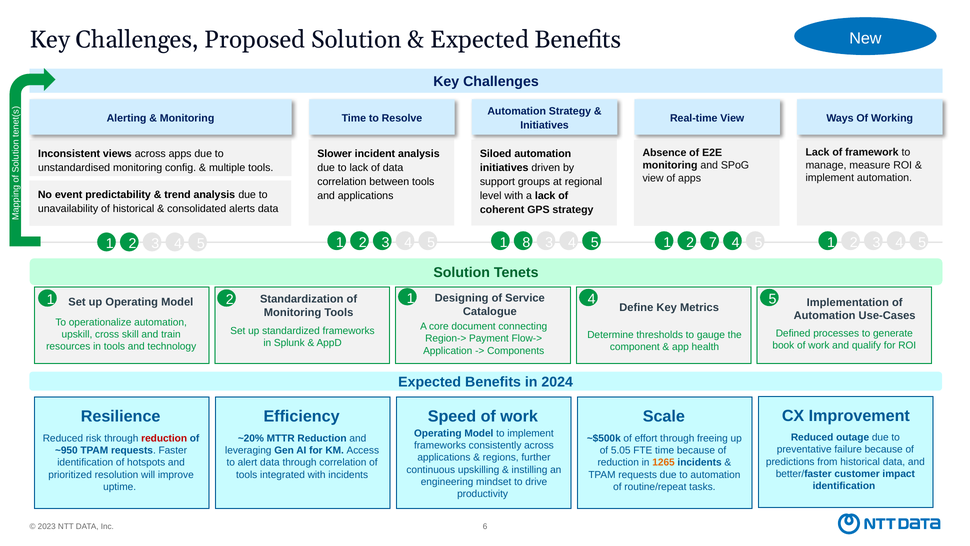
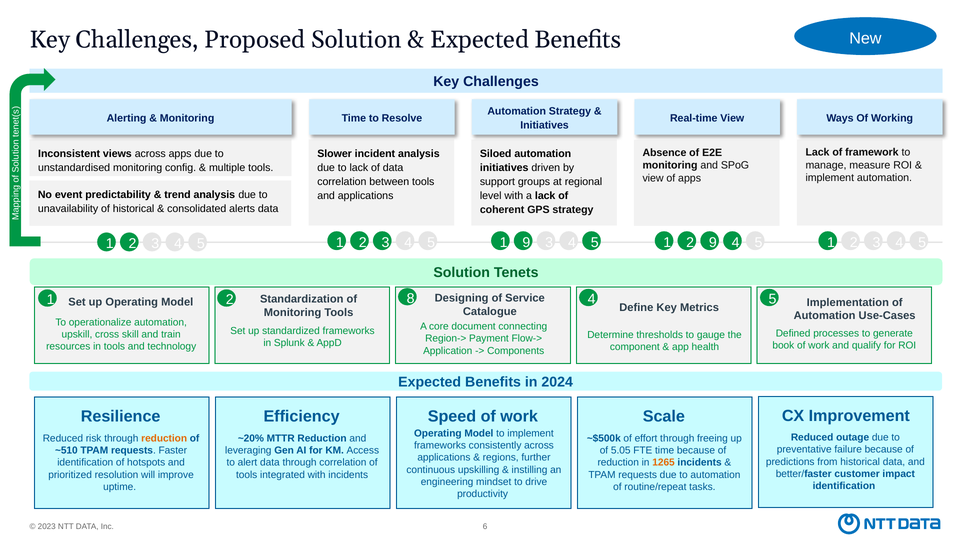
1 8: 8 -> 9
2 7: 7 -> 9
2 1: 1 -> 8
reduction at (164, 438) colour: red -> orange
~950: ~950 -> ~510
